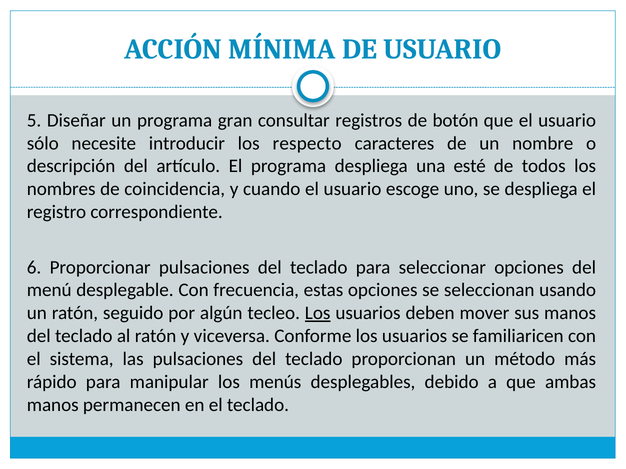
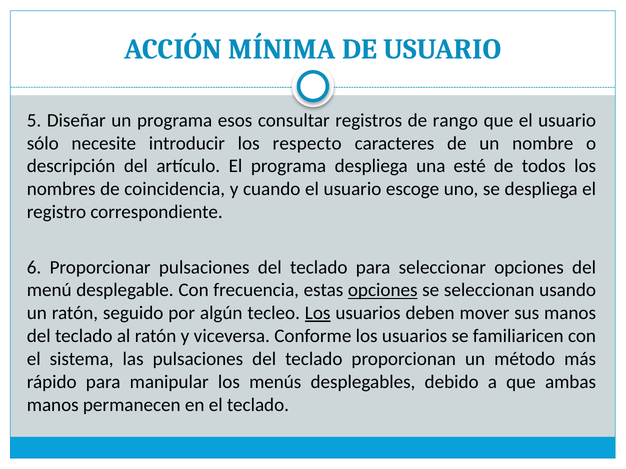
gran: gran -> esos
botón: botón -> rango
opciones at (383, 290) underline: none -> present
